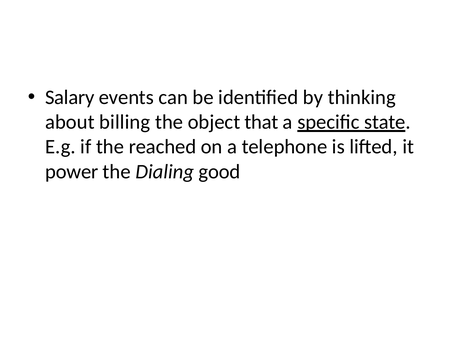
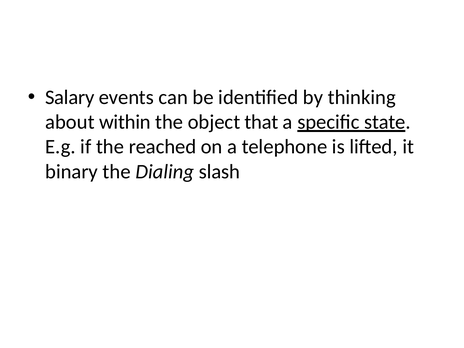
billing: billing -> within
power: power -> binary
good: good -> slash
